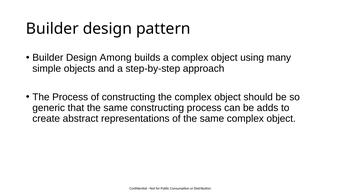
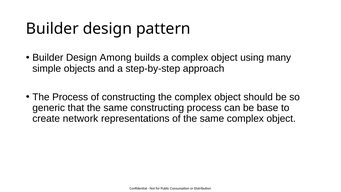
adds: adds -> base
abstract: abstract -> network
